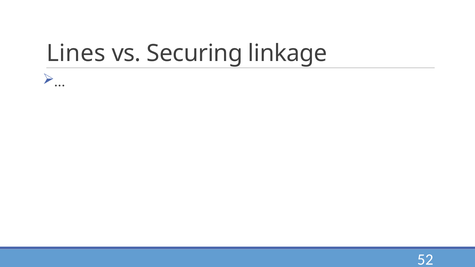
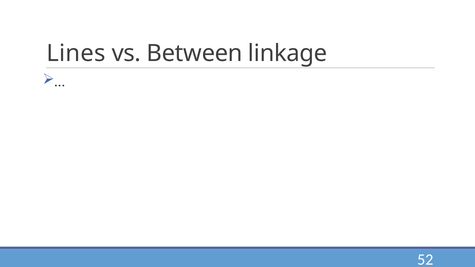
Securing: Securing -> Between
